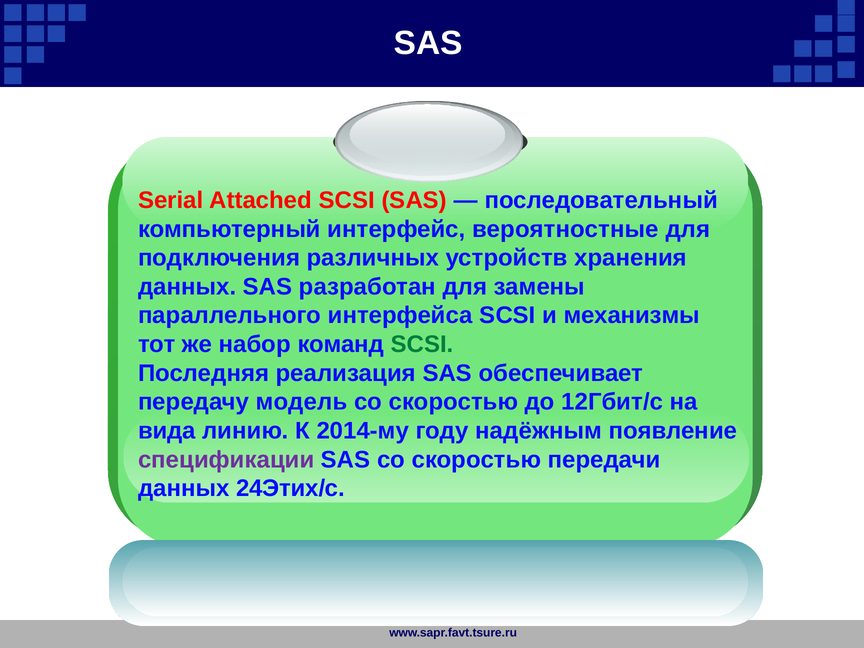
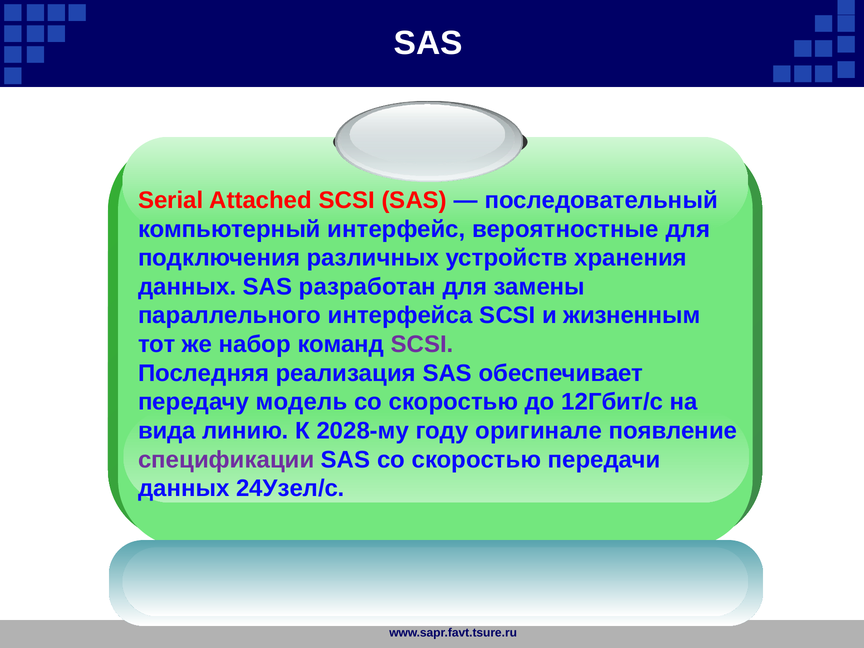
механизмы: механизмы -> жизненным
SCSI at (422, 344) colour: green -> purple
2014-му: 2014-му -> 2028-му
надёжным: надёжным -> оригинале
24Этих/с: 24Этих/с -> 24Узел/с
